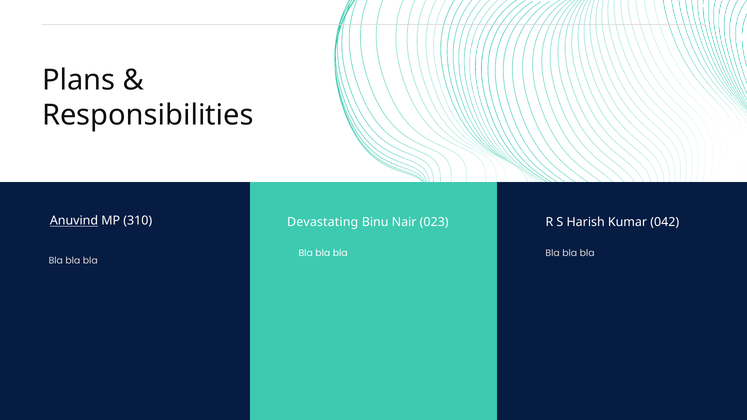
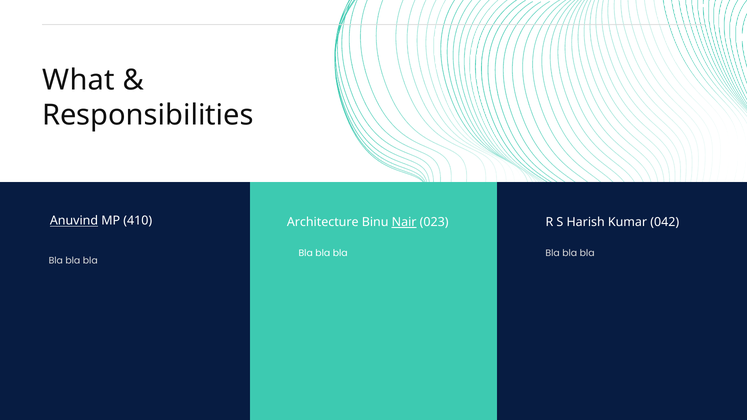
Plans: Plans -> What
310: 310 -> 410
Devastating: Devastating -> Architecture
Nair underline: none -> present
